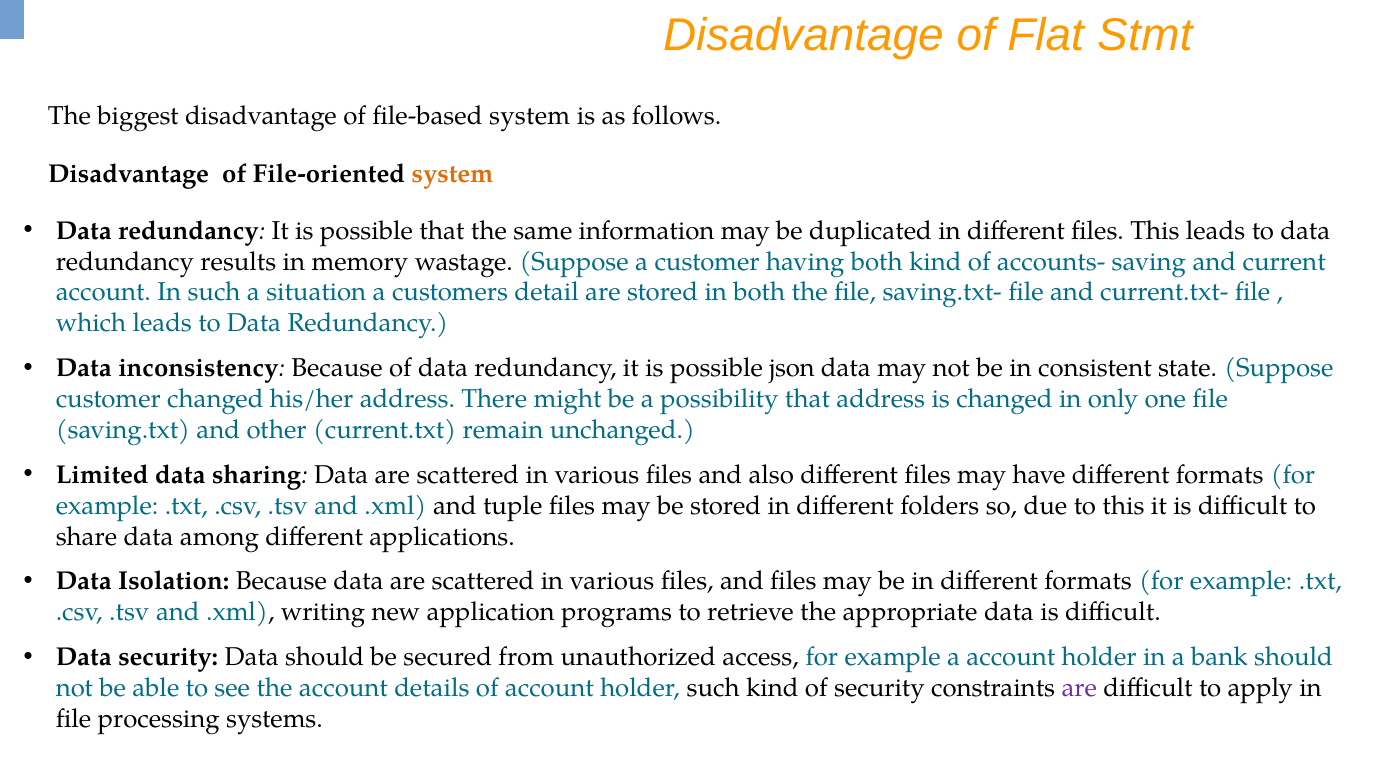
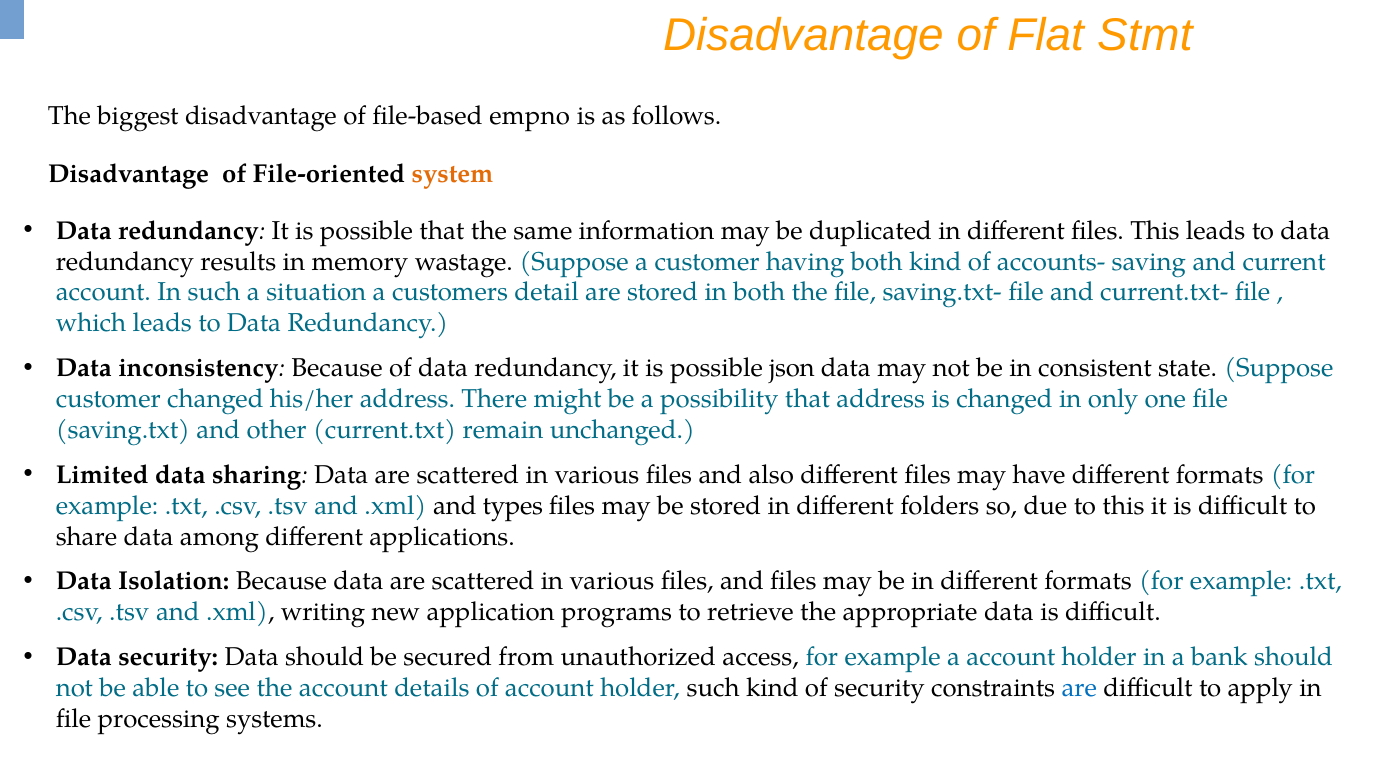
file-based system: system -> empno
tuple: tuple -> types
are at (1079, 688) colour: purple -> blue
